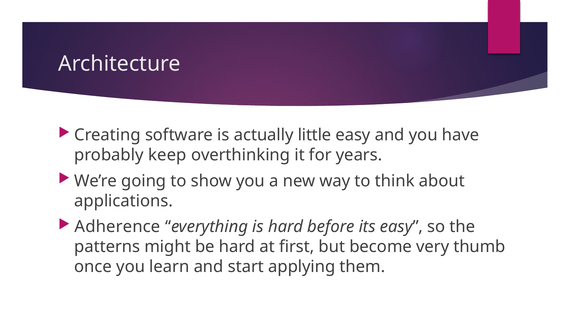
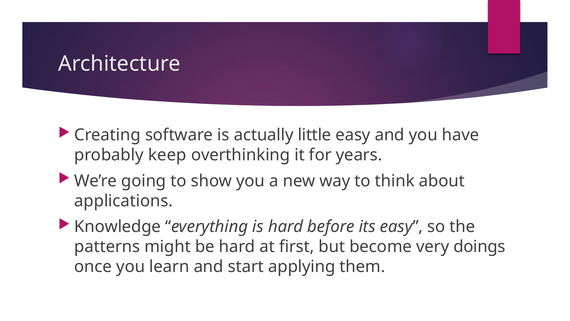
Adherence: Adherence -> Knowledge
thumb: thumb -> doings
